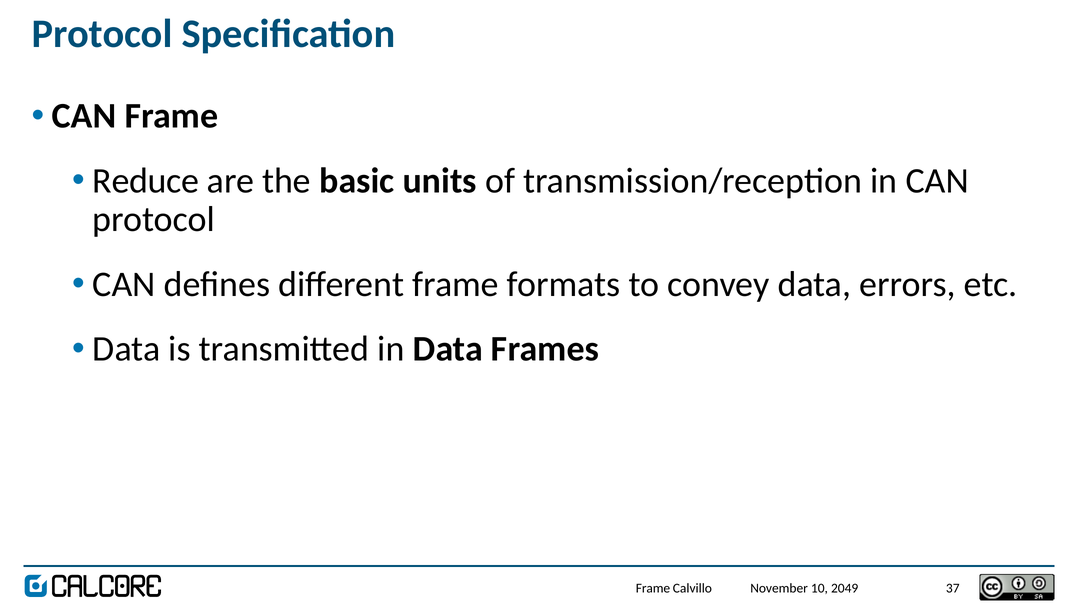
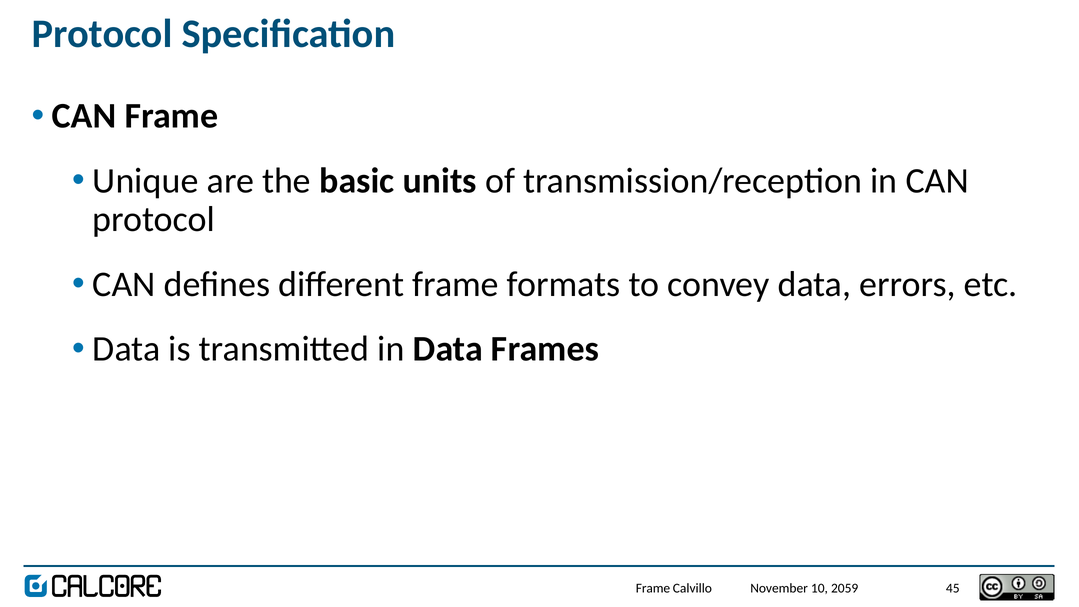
Reduce: Reduce -> Unique
37: 37 -> 45
2049: 2049 -> 2059
